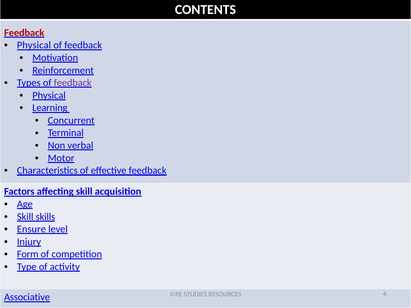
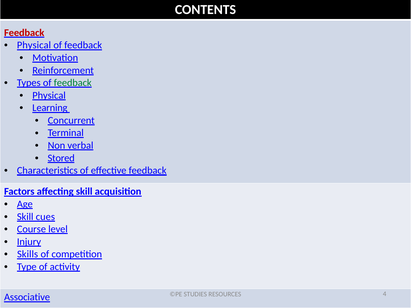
feedback at (73, 83) colour: purple -> green
Motor: Motor -> Stored
skills: skills -> cues
Ensure: Ensure -> Course
Form: Form -> Skills
